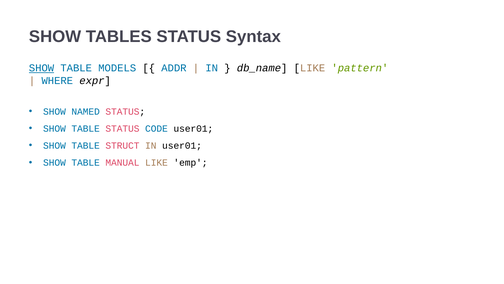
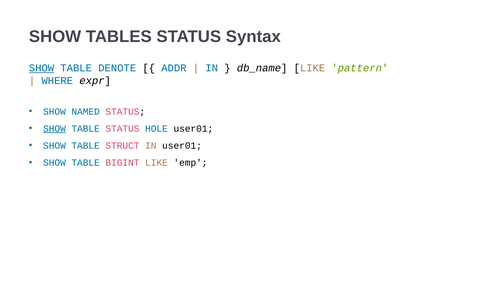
MODELS: MODELS -> DENOTE
SHOW at (54, 128) underline: none -> present
CODE: CODE -> HOLE
MANUAL: MANUAL -> BIGINT
